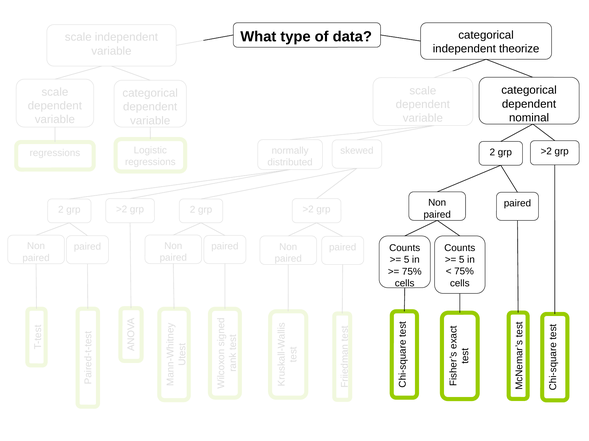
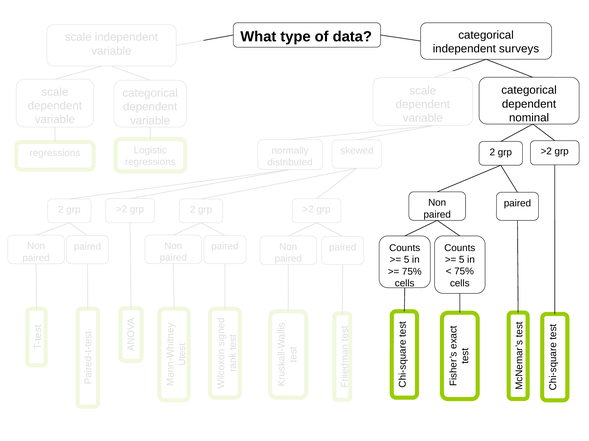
theorize: theorize -> surveys
